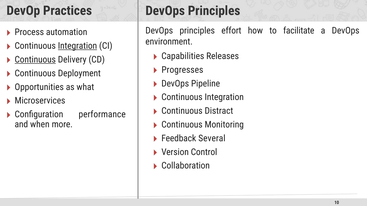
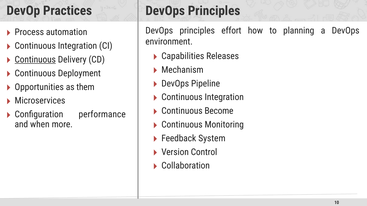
facilitate: facilitate -> planning
Integration at (77, 46) underline: present -> none
Progresses: Progresses -> Mechanism
what: what -> them
Distract: Distract -> Become
Several: Several -> System
